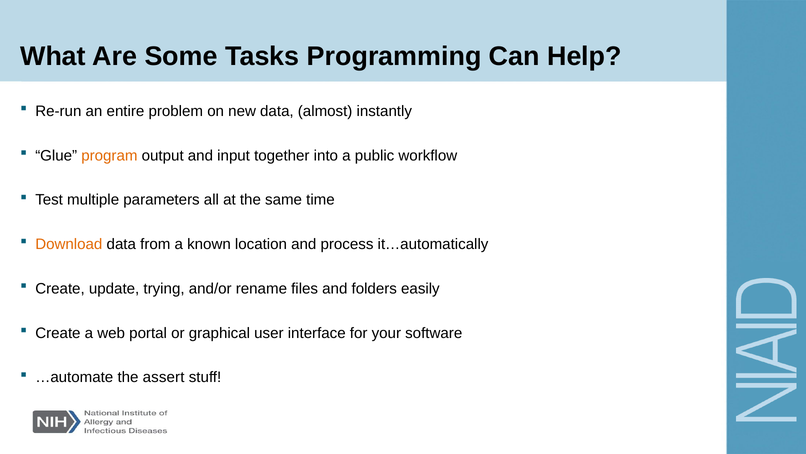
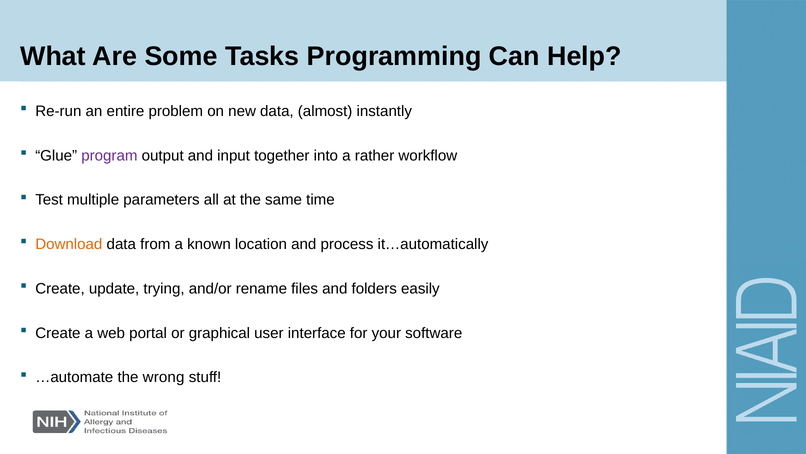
program colour: orange -> purple
public: public -> rather
assert: assert -> wrong
